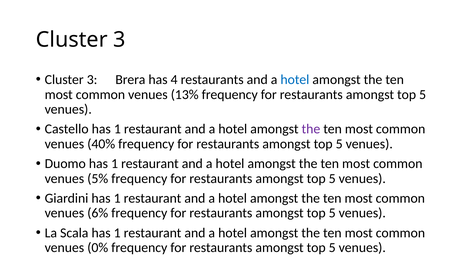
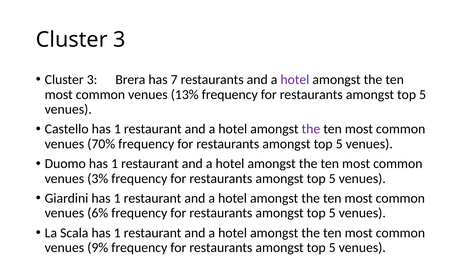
4: 4 -> 7
hotel at (295, 80) colour: blue -> purple
40%: 40% -> 70%
5%: 5% -> 3%
0%: 0% -> 9%
